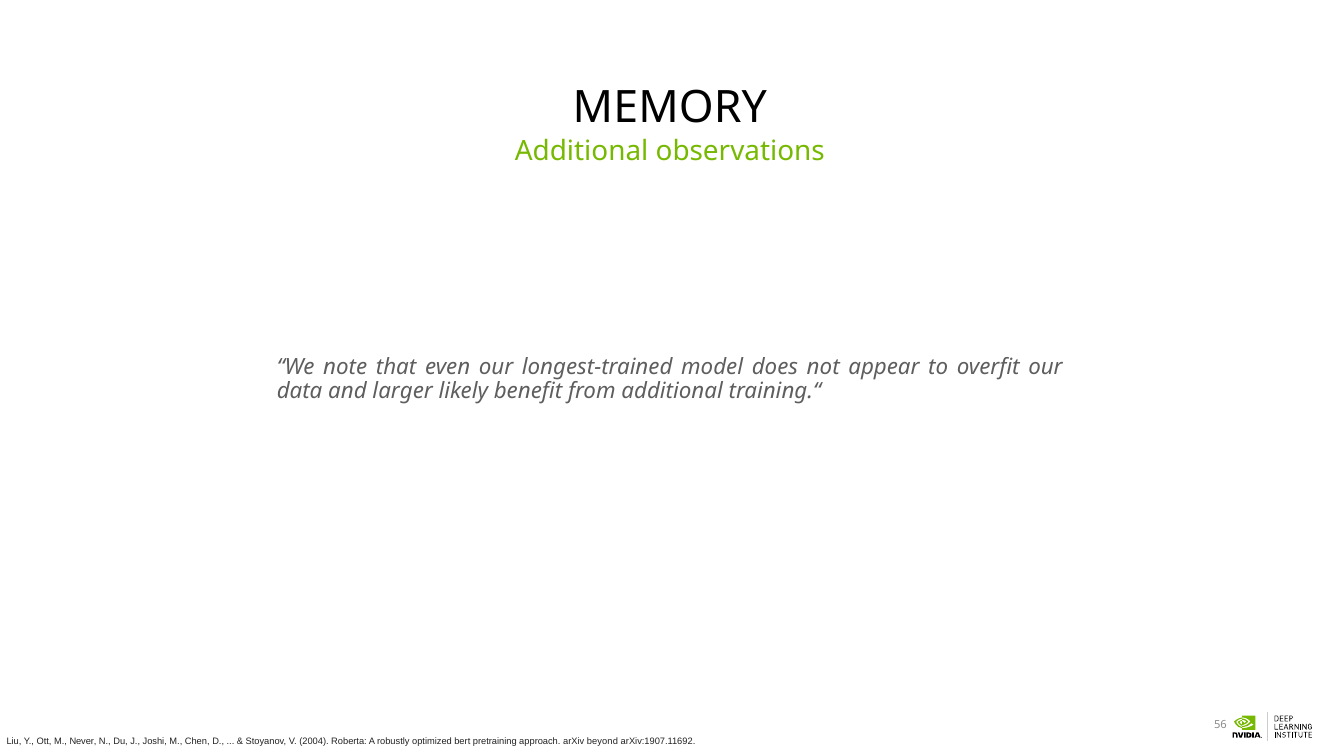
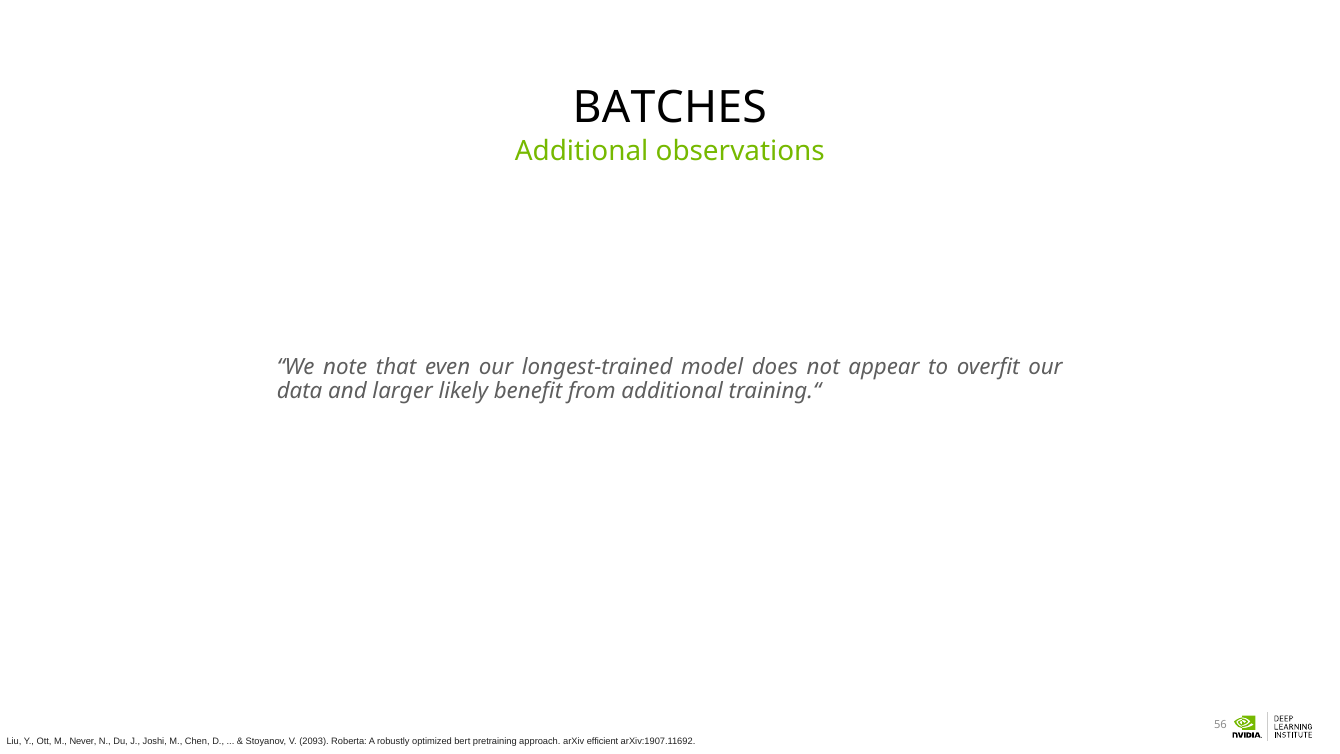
MEMORY: MEMORY -> BATCHES
2004: 2004 -> 2093
beyond: beyond -> efficient
